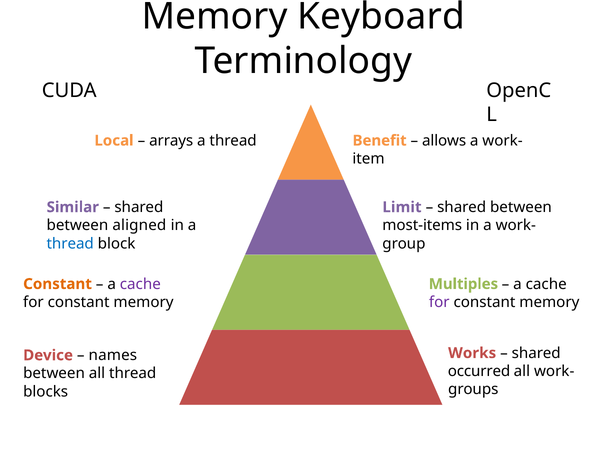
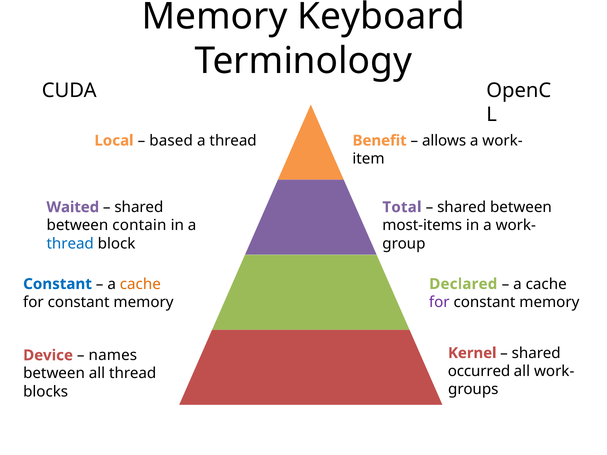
arrays: arrays -> based
Similar: Similar -> Waited
Limit: Limit -> Total
aligned: aligned -> contain
Constant at (57, 284) colour: orange -> blue
cache at (140, 284) colour: purple -> orange
Multiples: Multiples -> Declared
Works: Works -> Kernel
